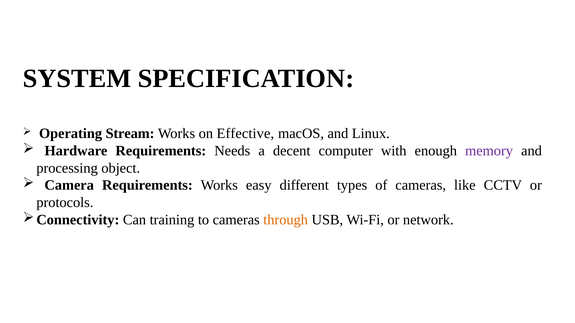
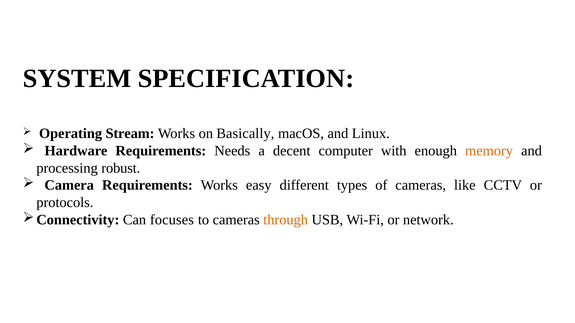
Effective: Effective -> Basically
memory colour: purple -> orange
object: object -> robust
training: training -> focuses
